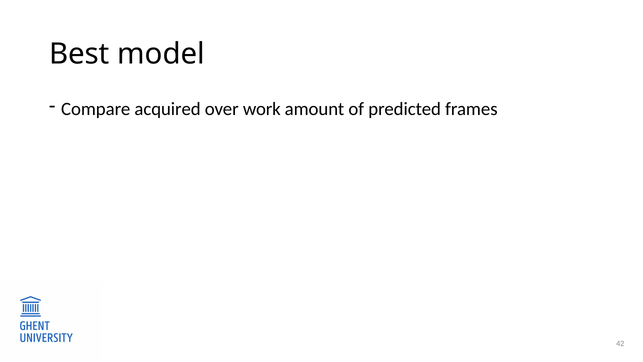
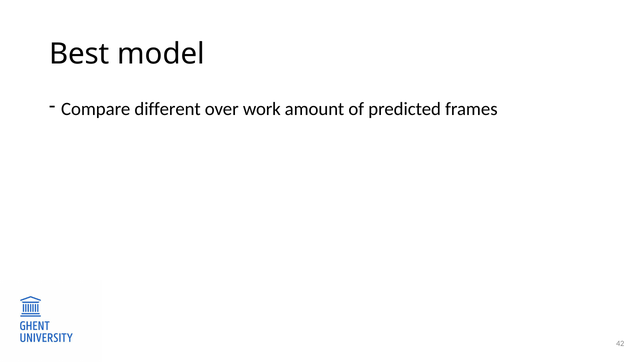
acquired: acquired -> different
